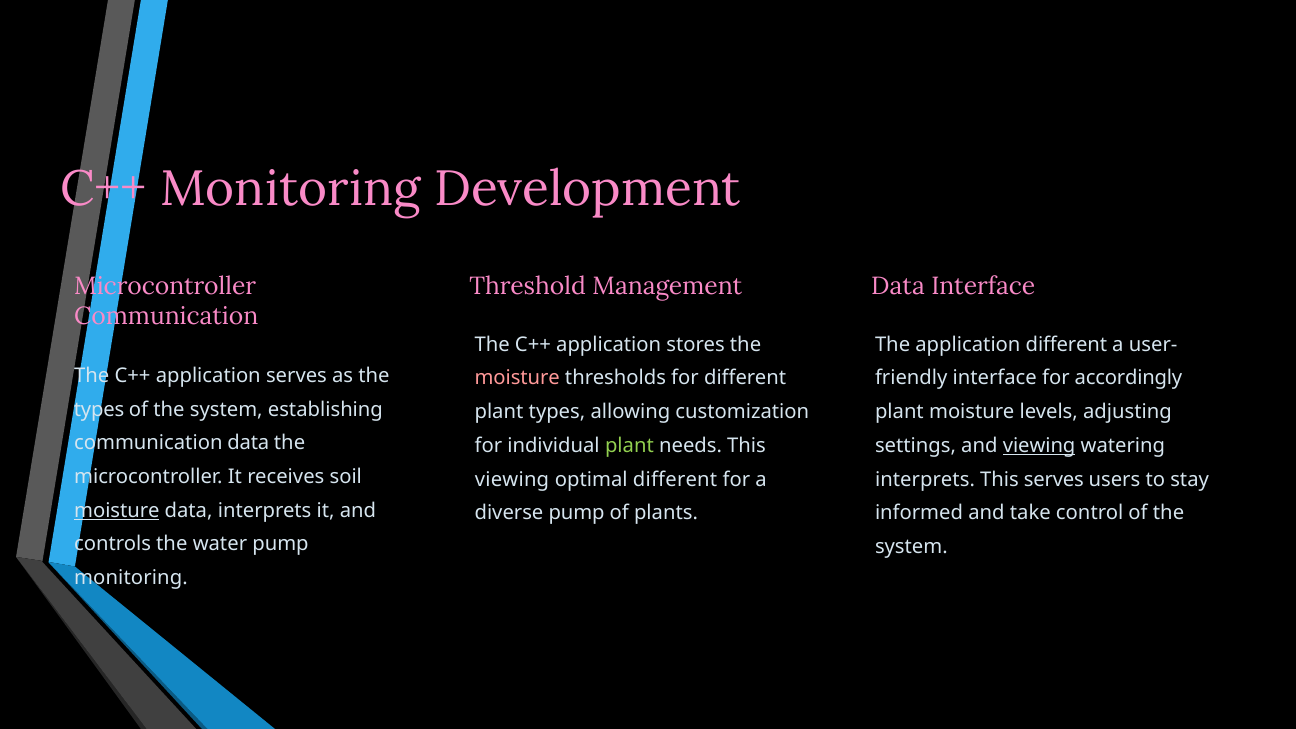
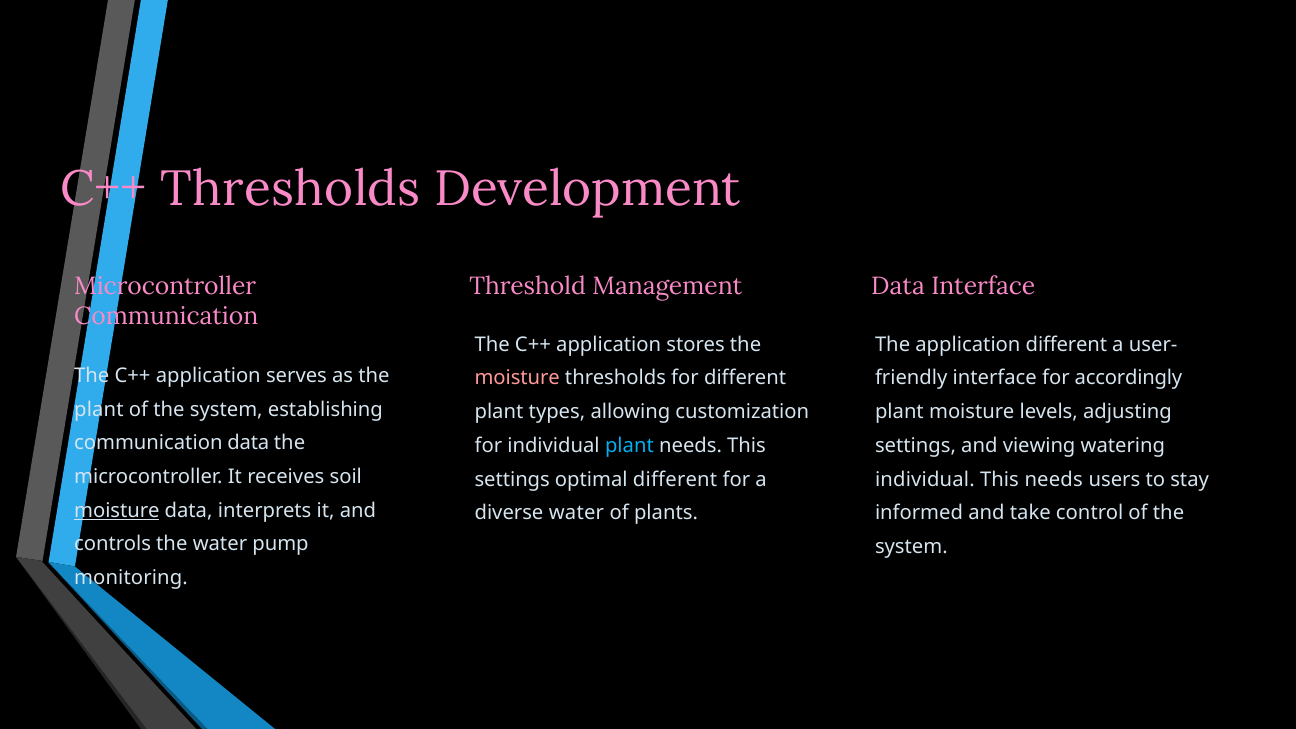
C++ Monitoring: Monitoring -> Thresholds
types at (99, 409): types -> plant
plant at (629, 446) colour: light green -> light blue
viewing at (1039, 446) underline: present -> none
viewing at (512, 479): viewing -> settings
interprets at (925, 479): interprets -> individual
This serves: serves -> needs
diverse pump: pump -> water
